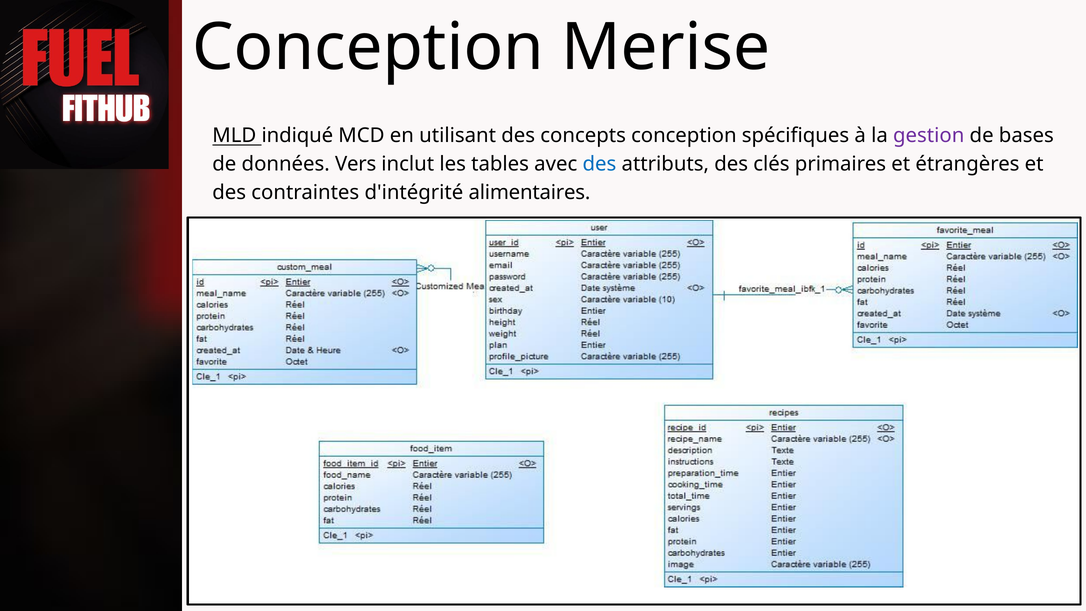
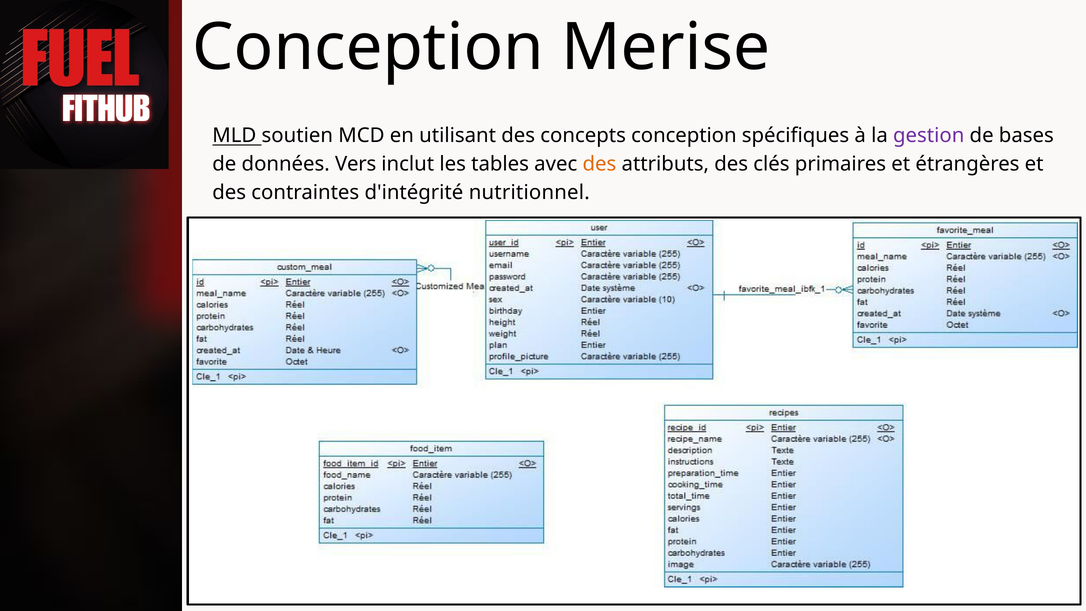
indiqué: indiqué -> soutien
des at (599, 164) colour: blue -> orange
alimentaires: alimentaires -> nutritionnel
